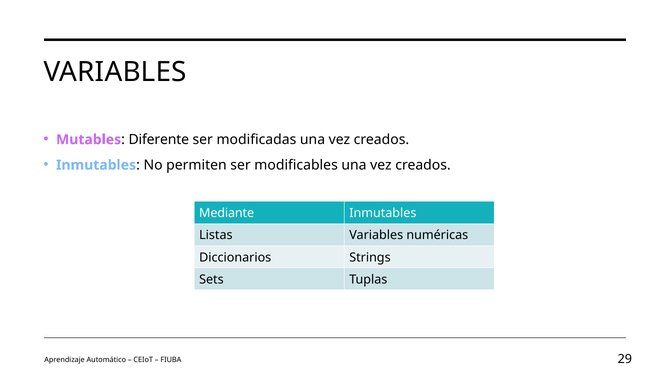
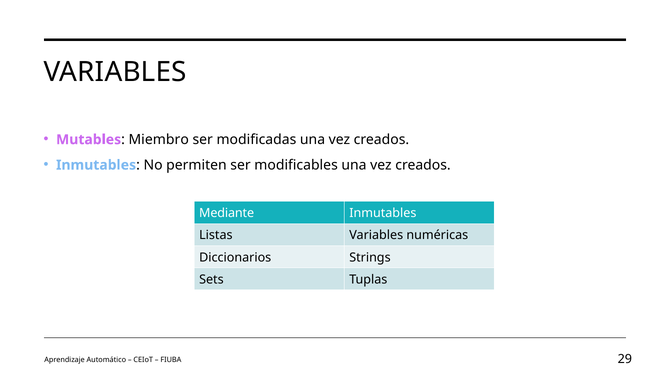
Diferente: Diferente -> Miembro
